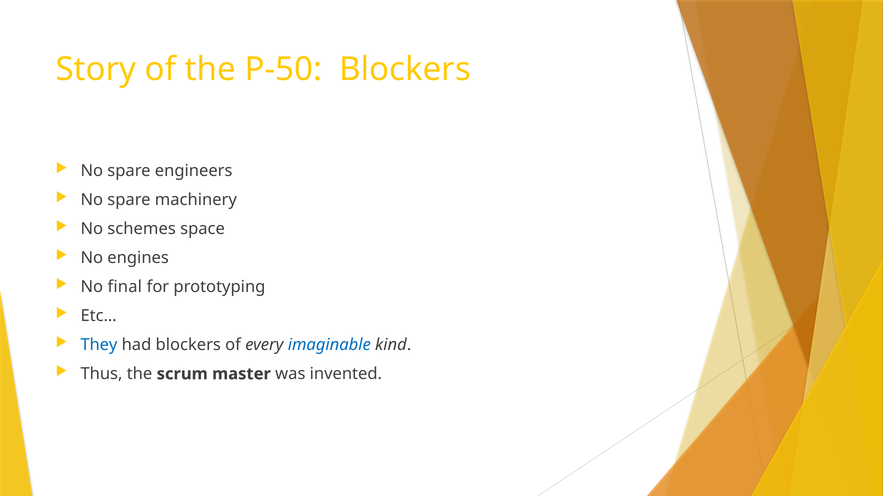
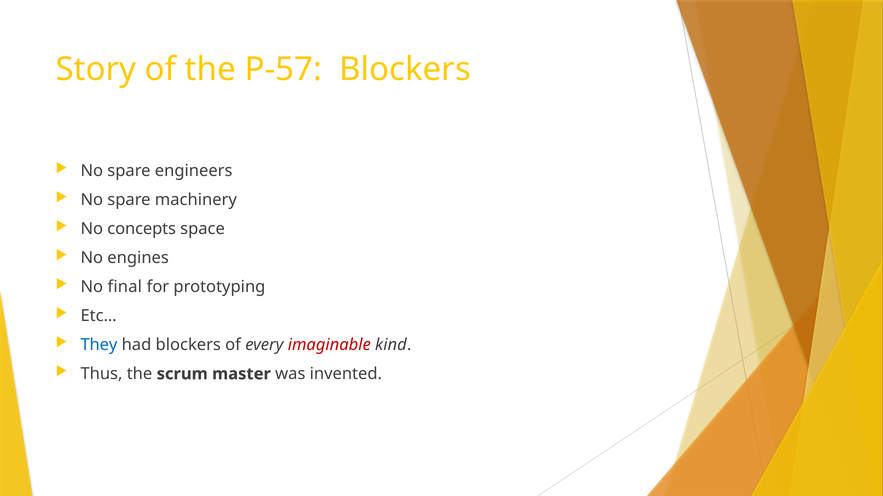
P-50: P-50 -> P-57
schemes: schemes -> concepts
imaginable colour: blue -> red
